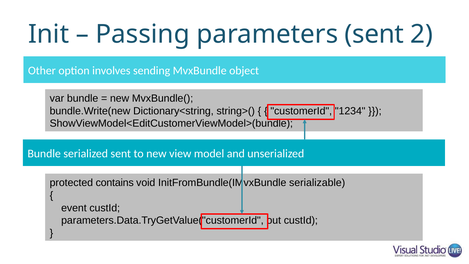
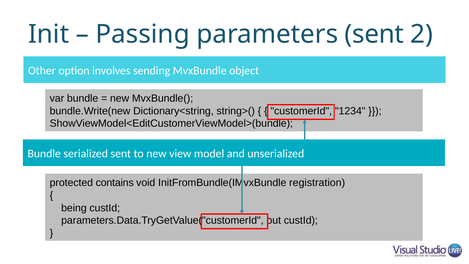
serializable: serializable -> registration
event: event -> being
